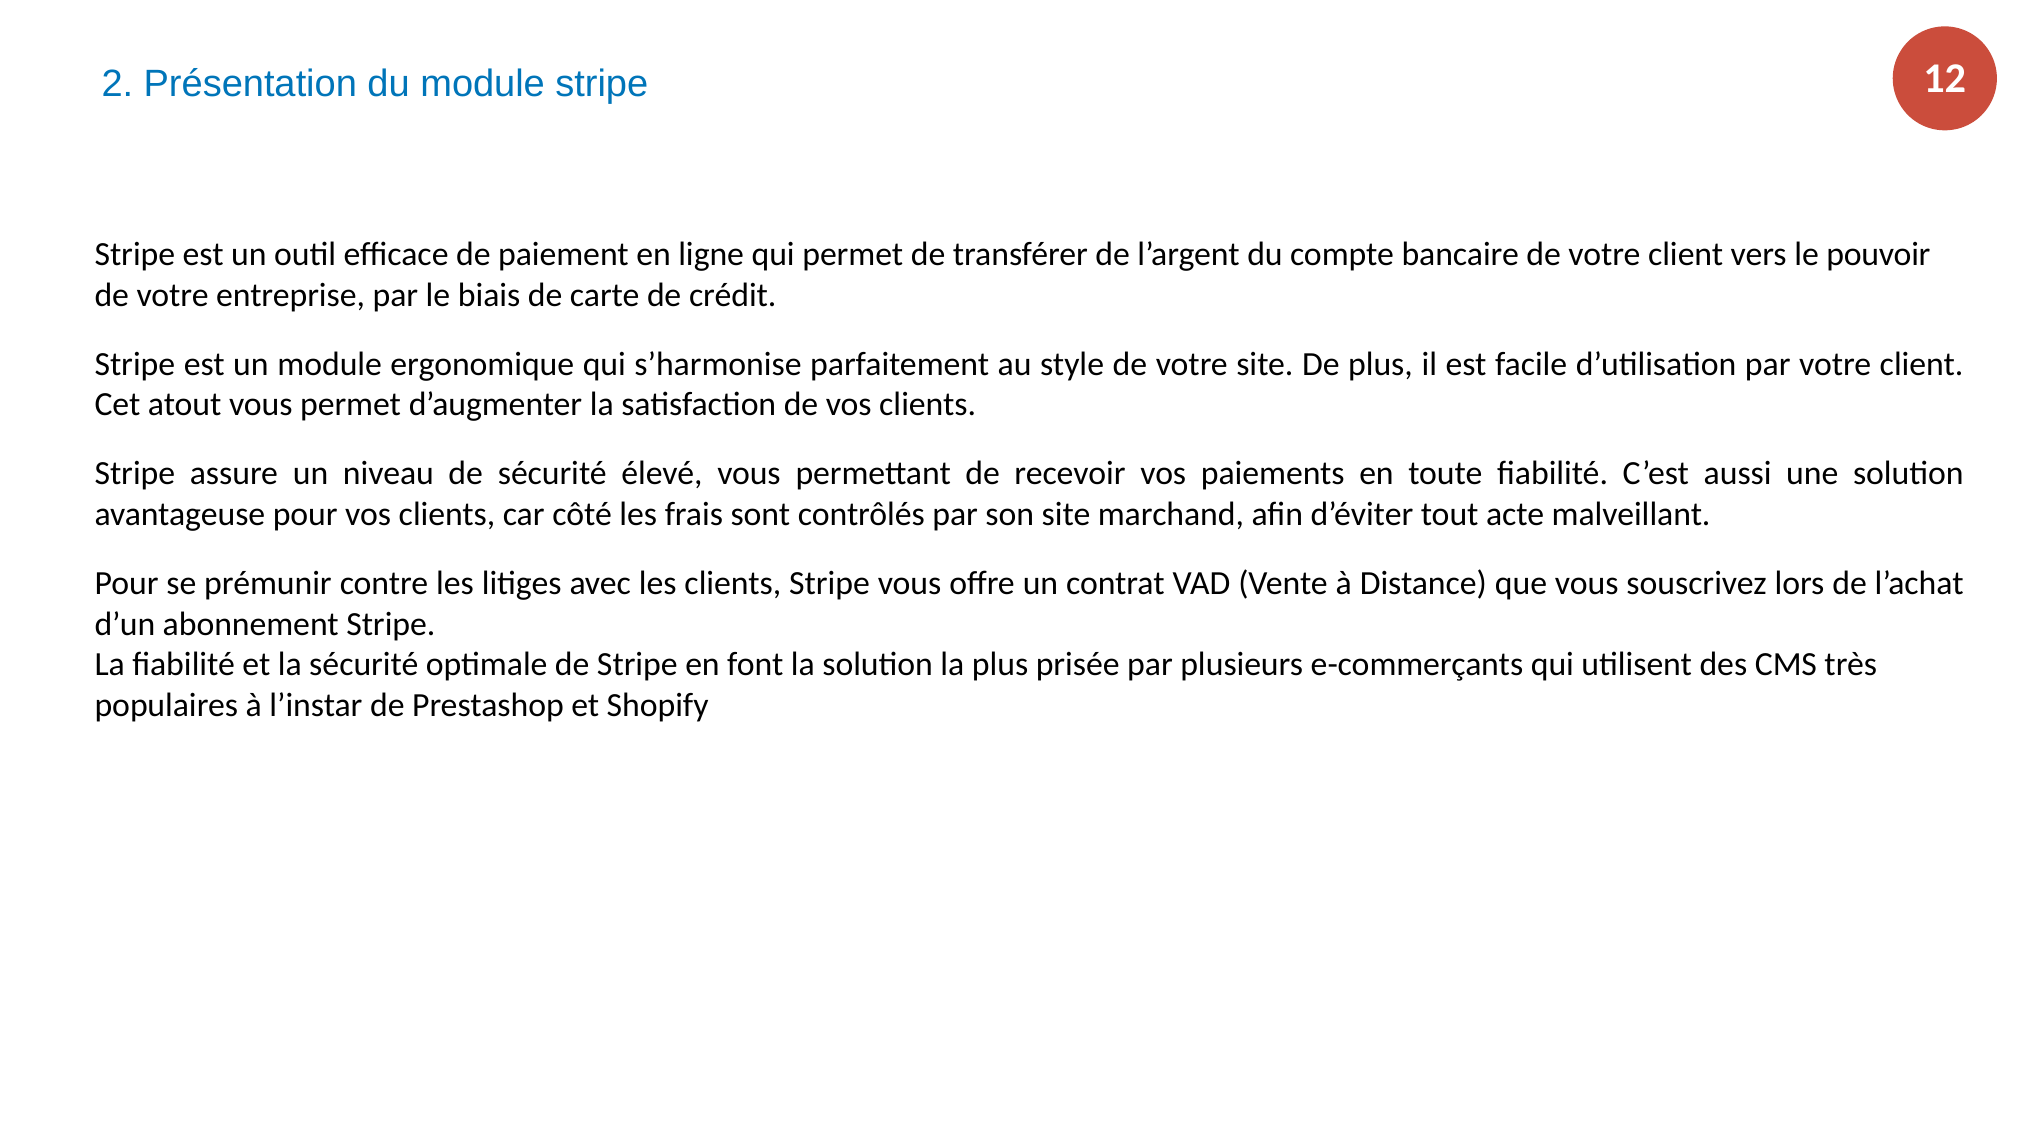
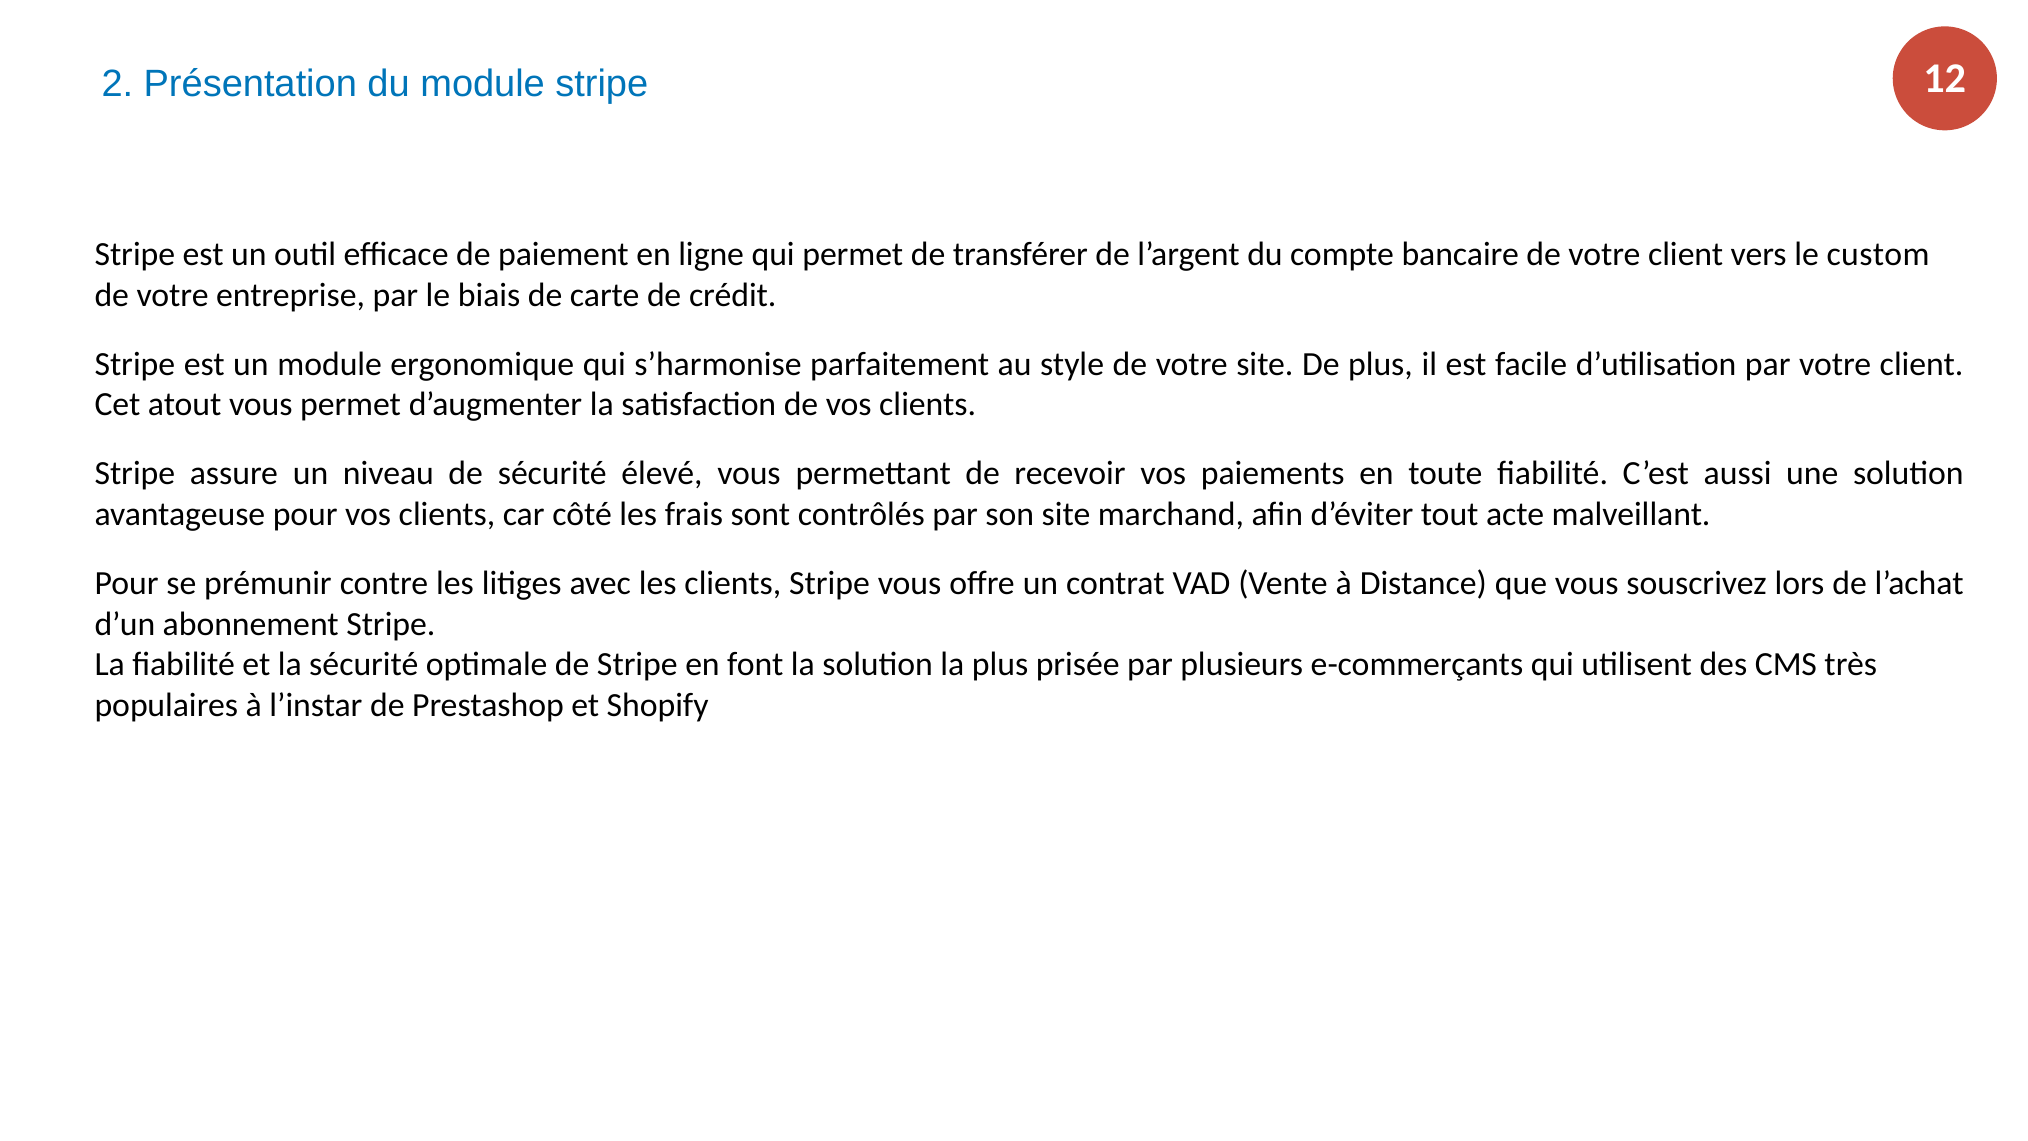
pouvoir: pouvoir -> custom
